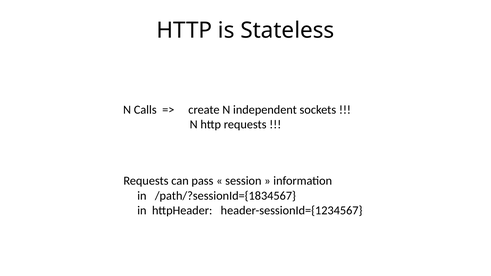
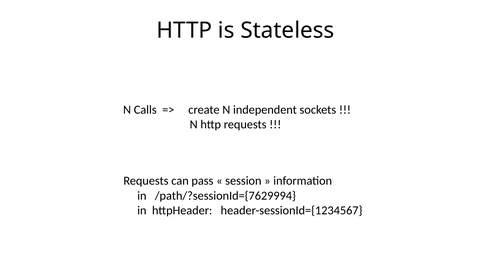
/path/?sessionId={1834567: /path/?sessionId={1834567 -> /path/?sessionId={7629994
